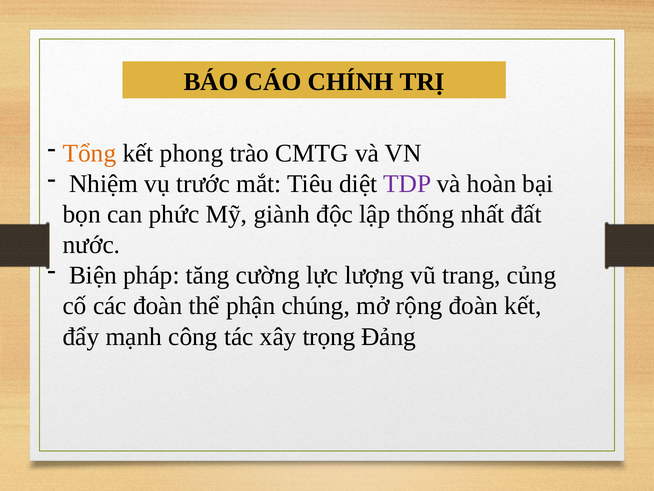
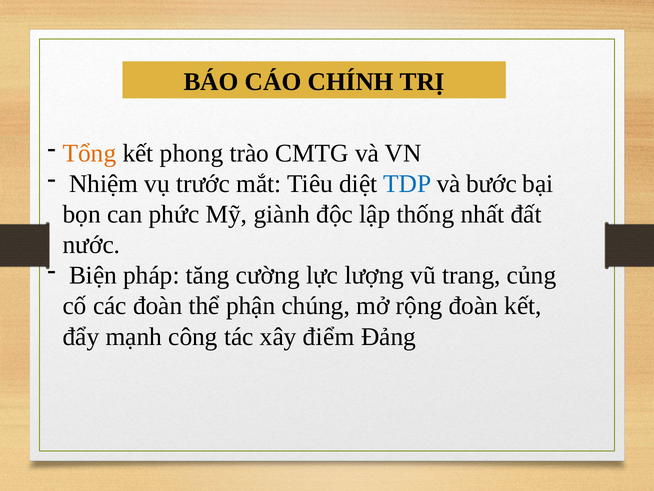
TDP colour: purple -> blue
hoàn: hoàn -> bước
trọng: trọng -> điểm
